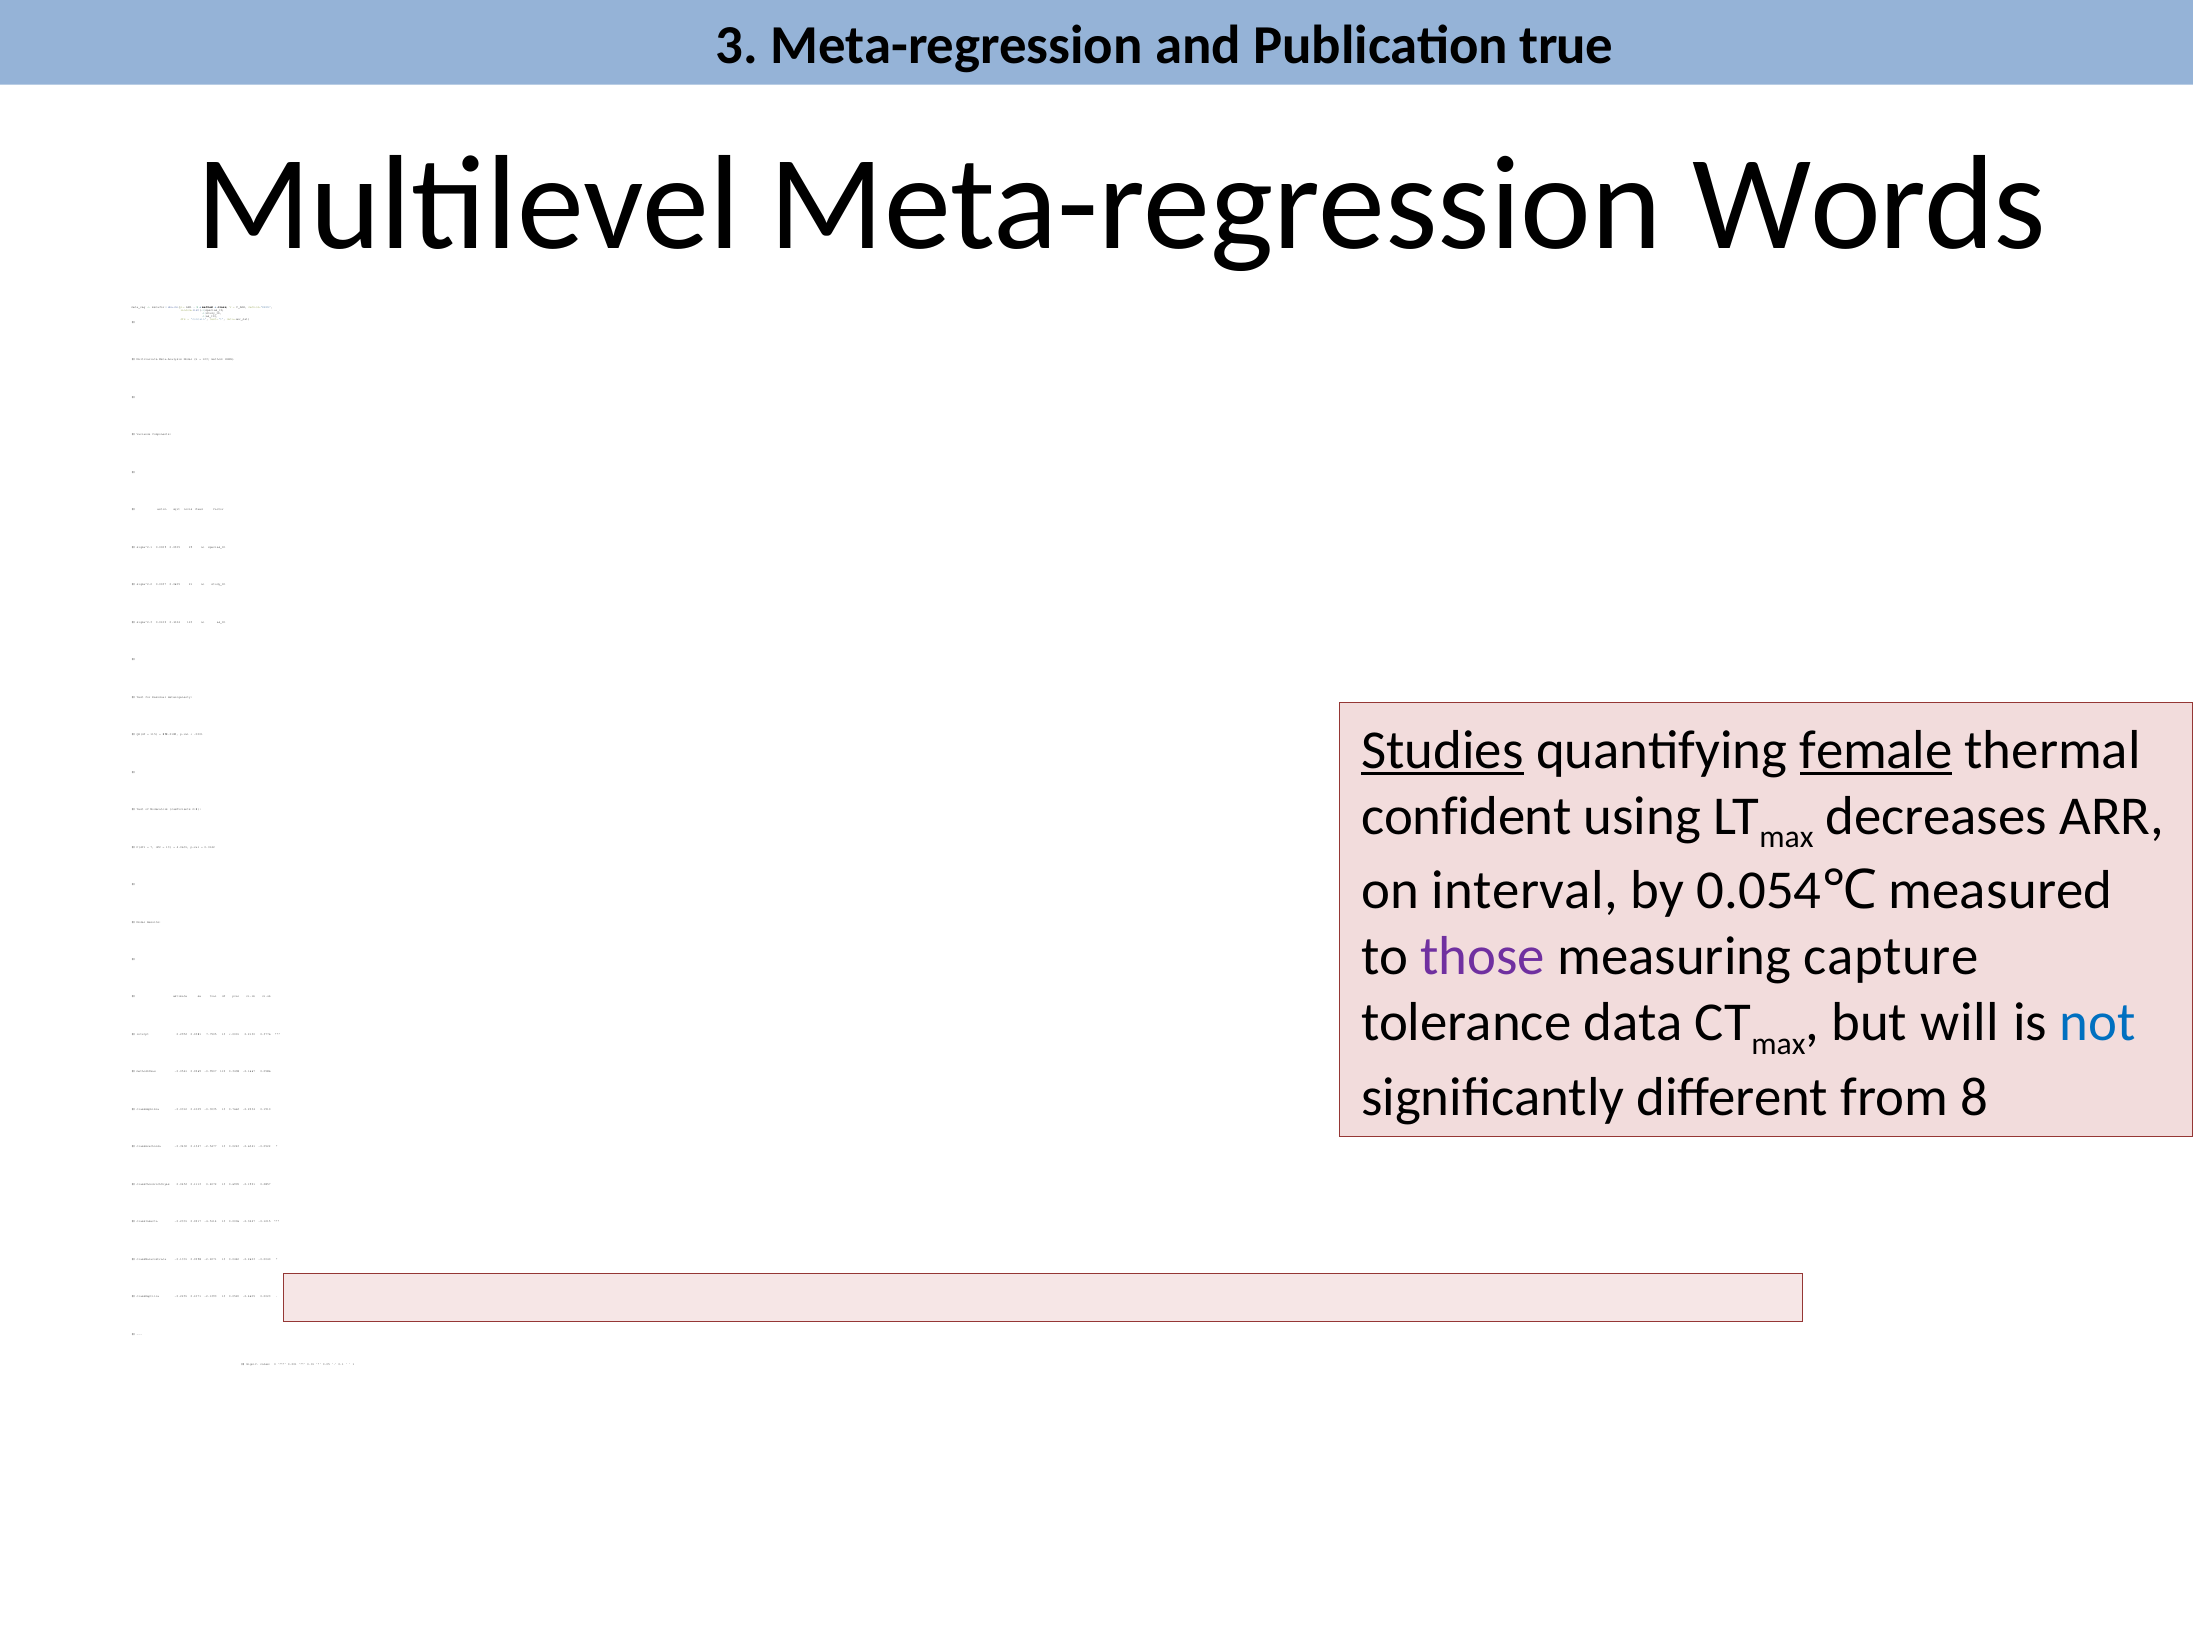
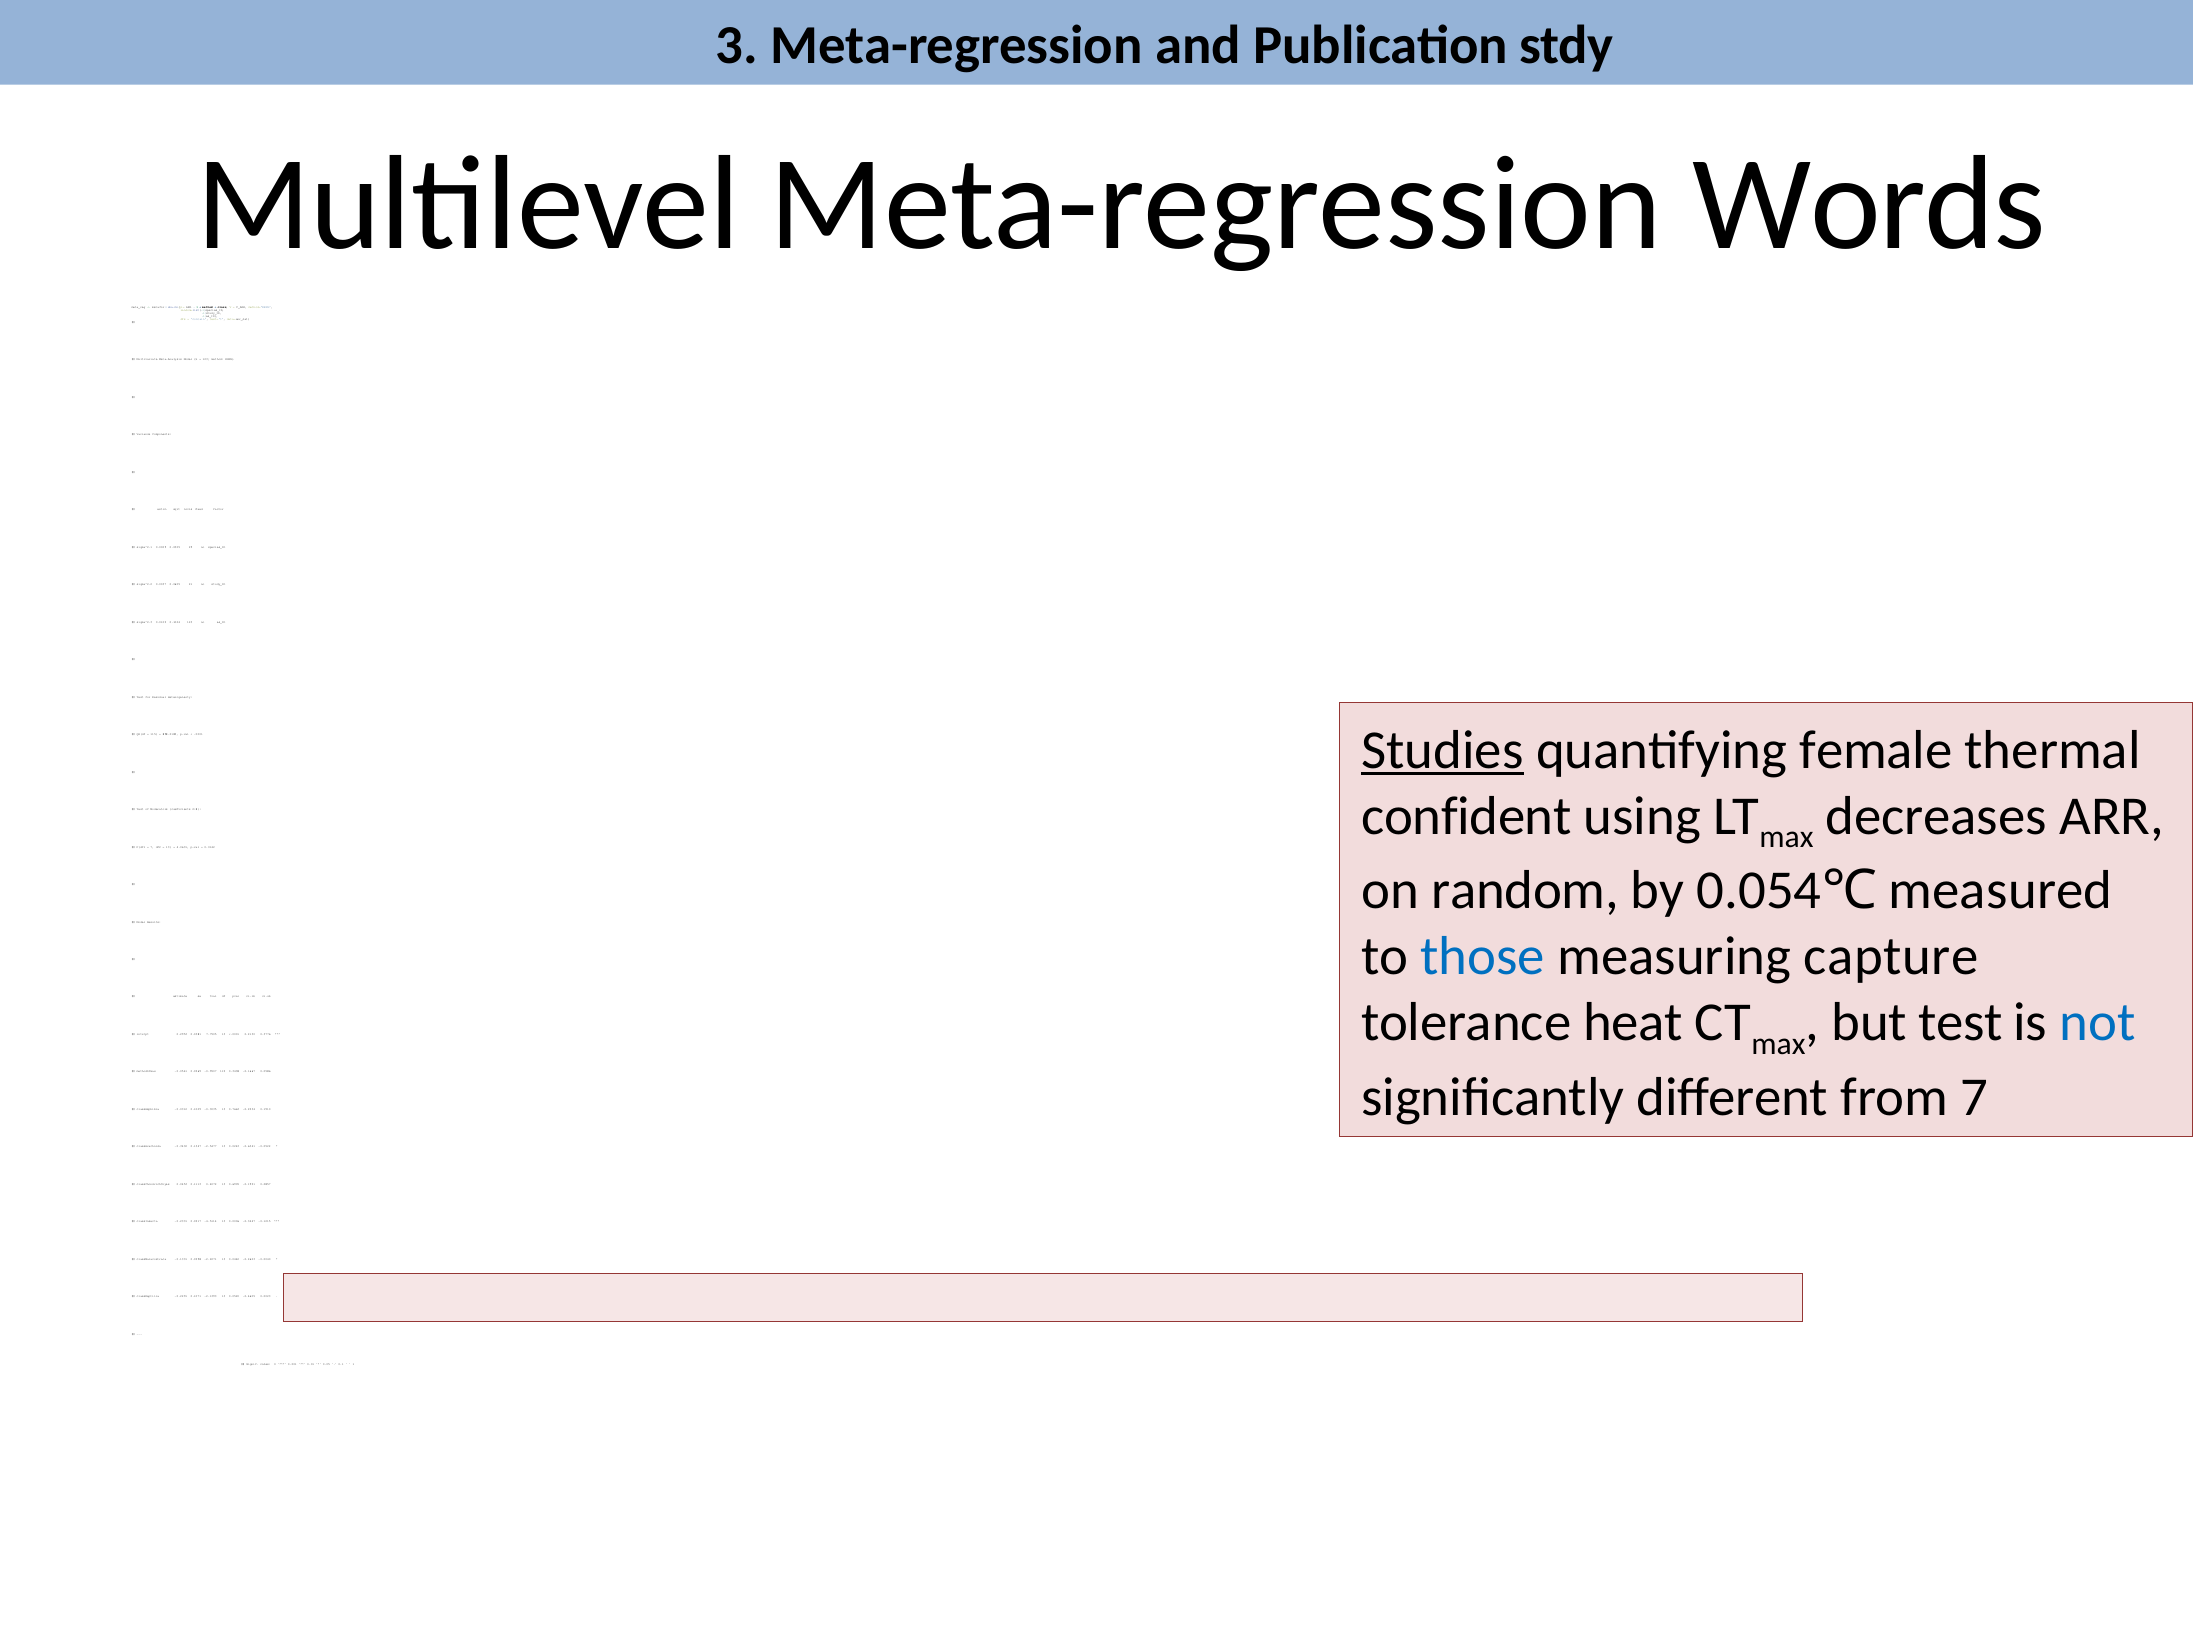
true: true -> stdy
female underline: present -> none
interval: interval -> random
those colour: purple -> blue
data: data -> heat
but will: will -> test
from 8: 8 -> 7
